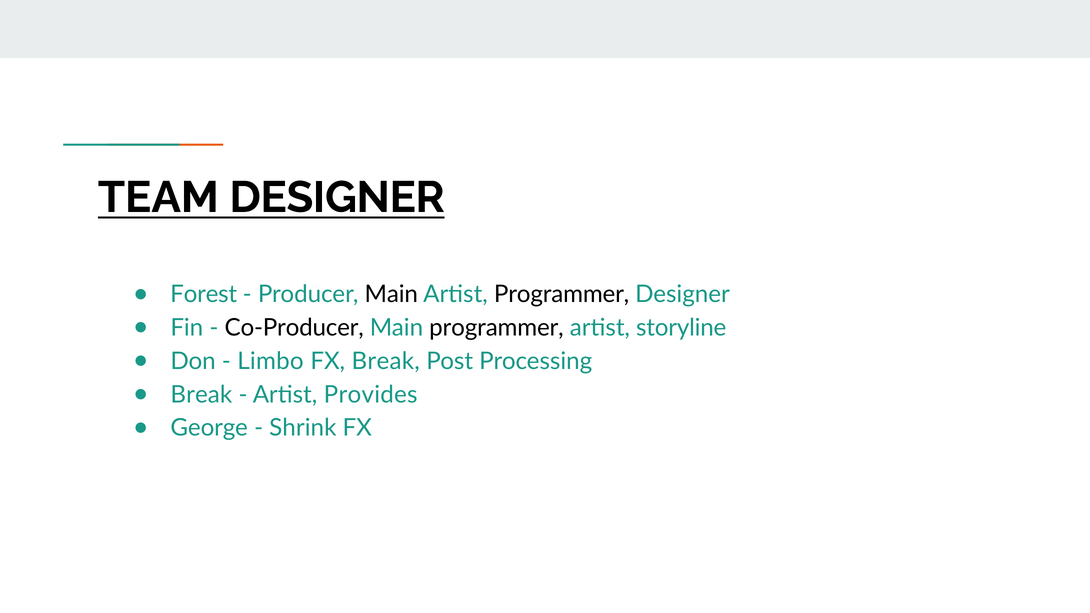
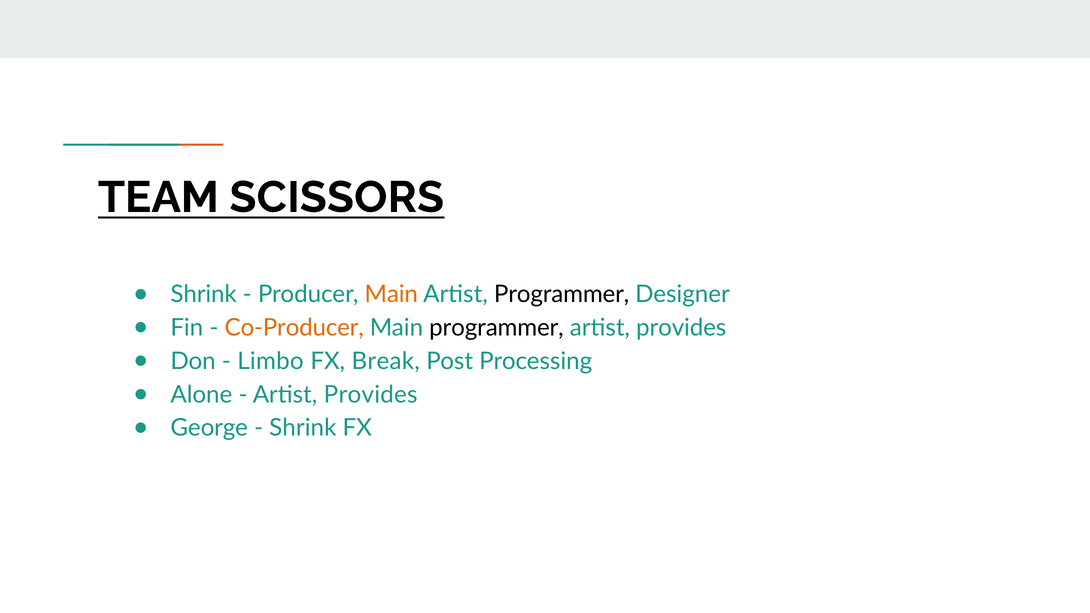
TEAM DESIGNER: DESIGNER -> SCISSORS
Forest at (204, 295): Forest -> Shrink
Main at (391, 295) colour: black -> orange
Co-Producer colour: black -> orange
storyline at (681, 328): storyline -> provides
Break at (201, 395): Break -> Alone
